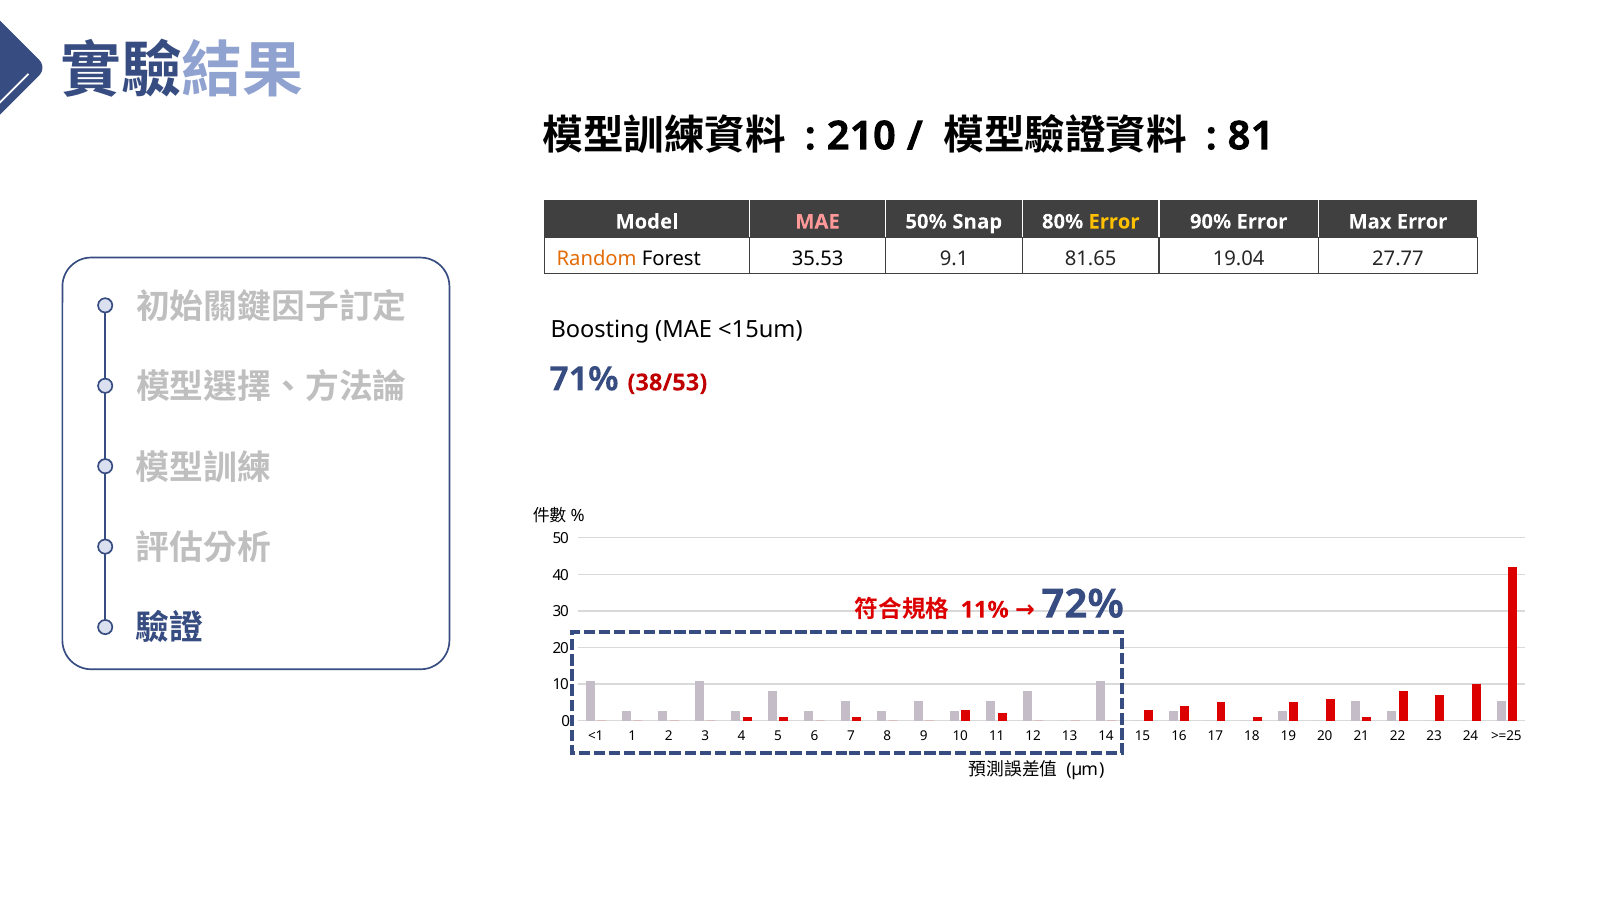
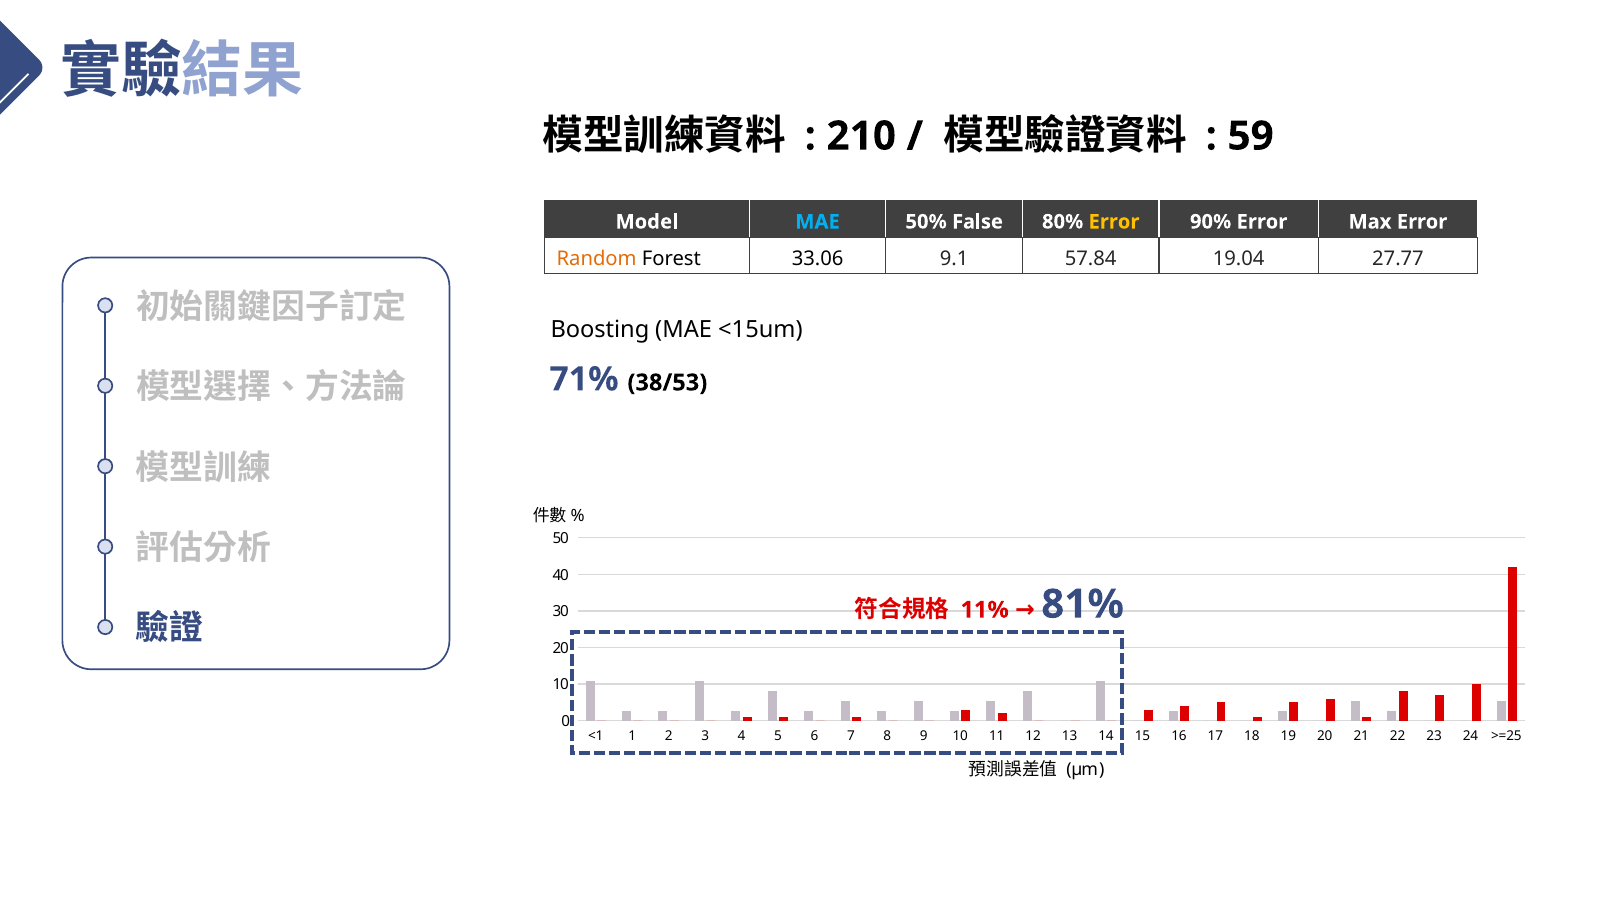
81: 81 -> 59
MAE at (818, 222) colour: pink -> light blue
Snap: Snap -> False
35.53: 35.53 -> 33.06
81.65: 81.65 -> 57.84
38/53 colour: red -> black
72%: 72% -> 81%
